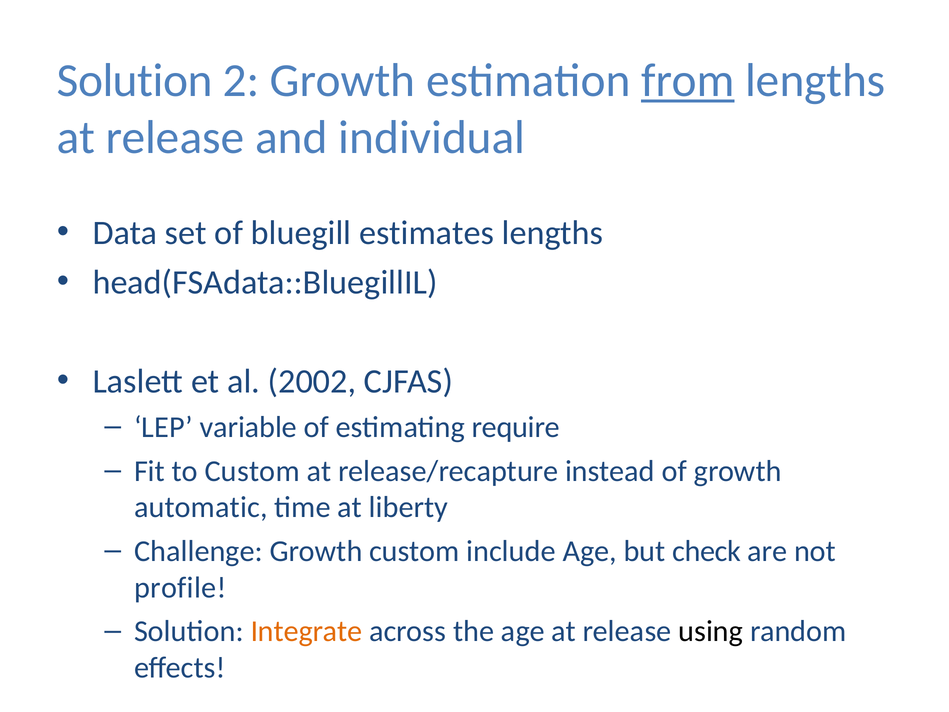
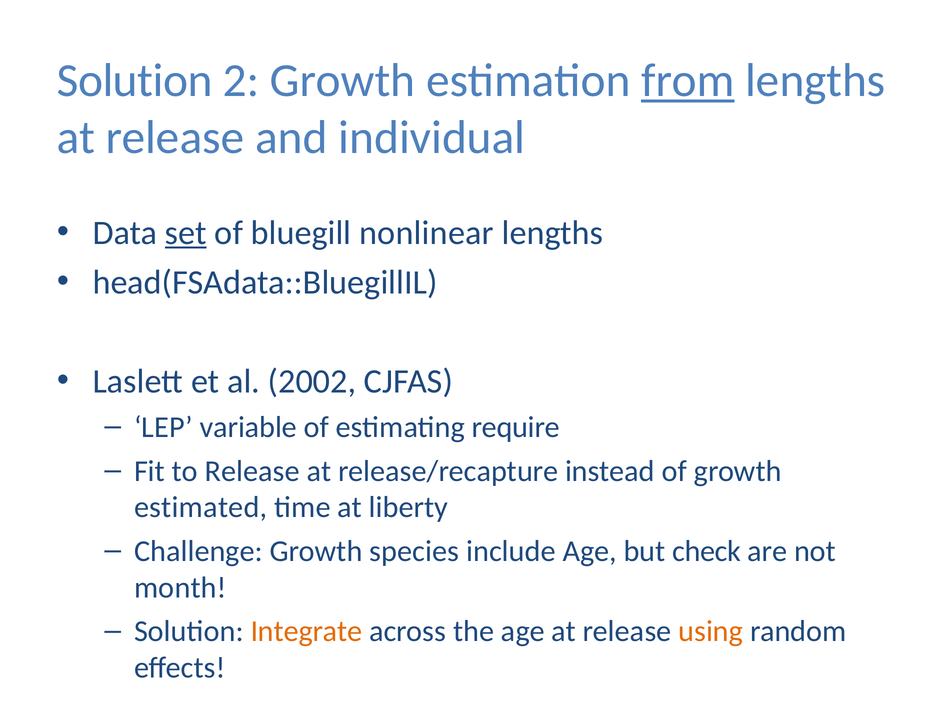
set underline: none -> present
estimates: estimates -> nonlinear
to Custom: Custom -> Release
automatic: automatic -> estimated
Growth custom: custom -> species
profile: profile -> month
using colour: black -> orange
